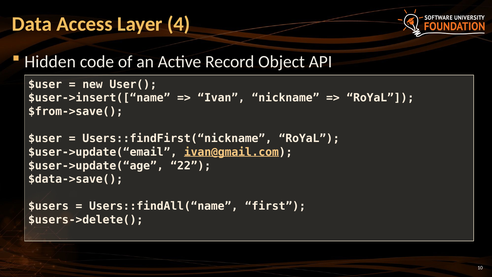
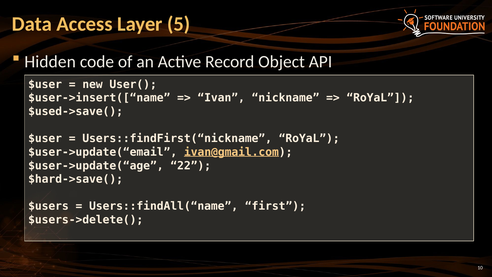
4: 4 -> 5
$from->save(: $from->save( -> $used->save(
$data->save(: $data->save( -> $hard->save(
